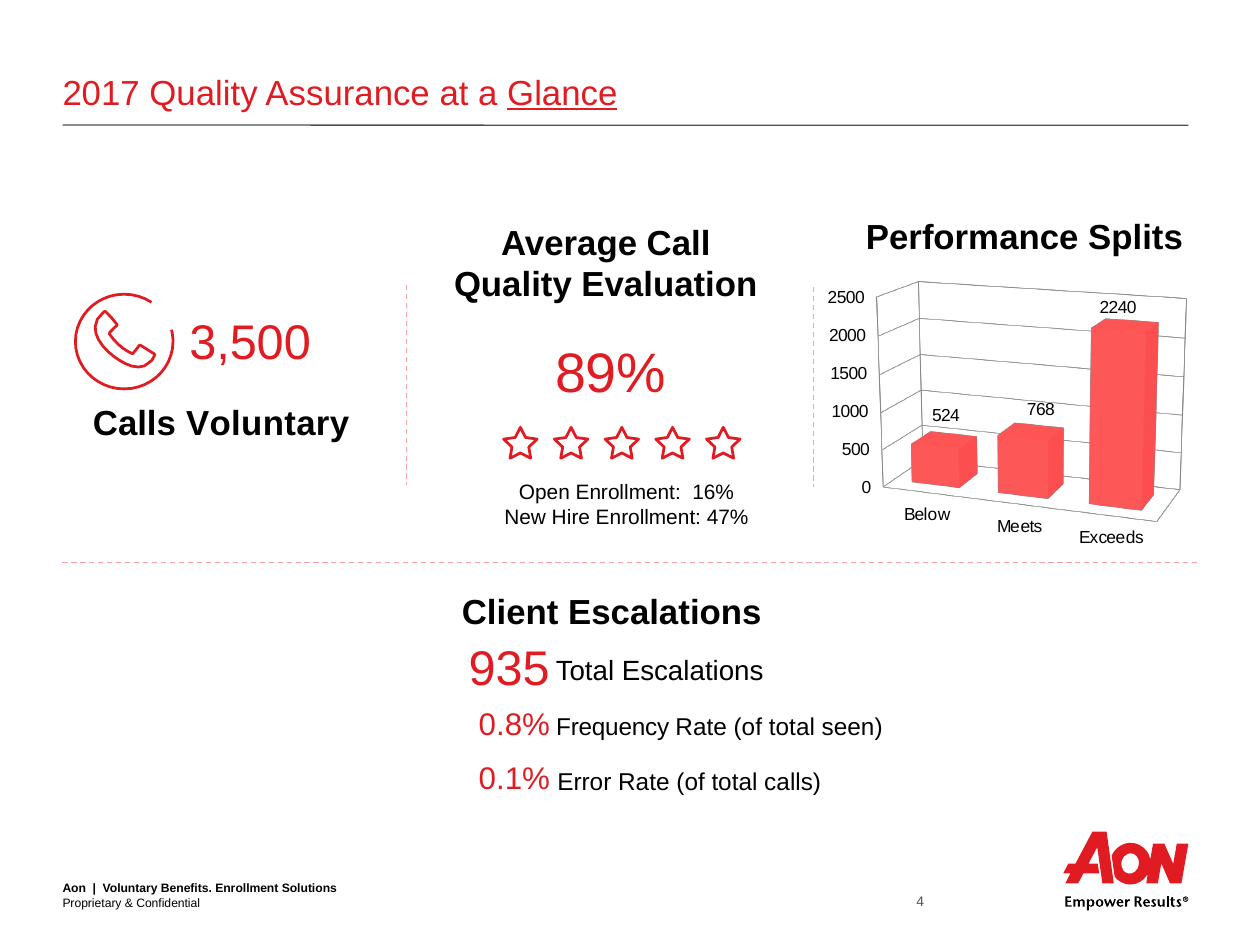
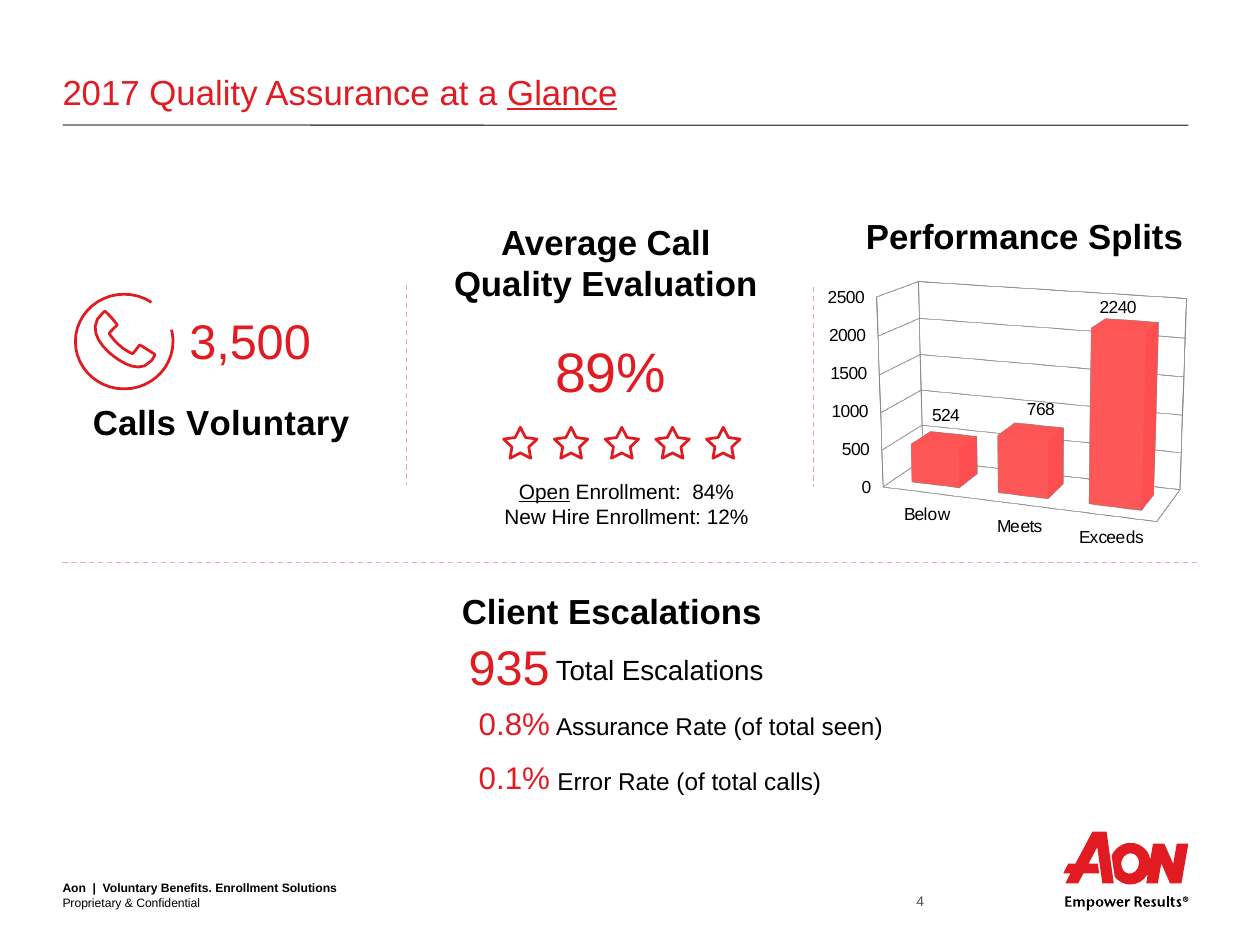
Open underline: none -> present
16%: 16% -> 84%
47%: 47% -> 12%
Frequency at (613, 728): Frequency -> Assurance
